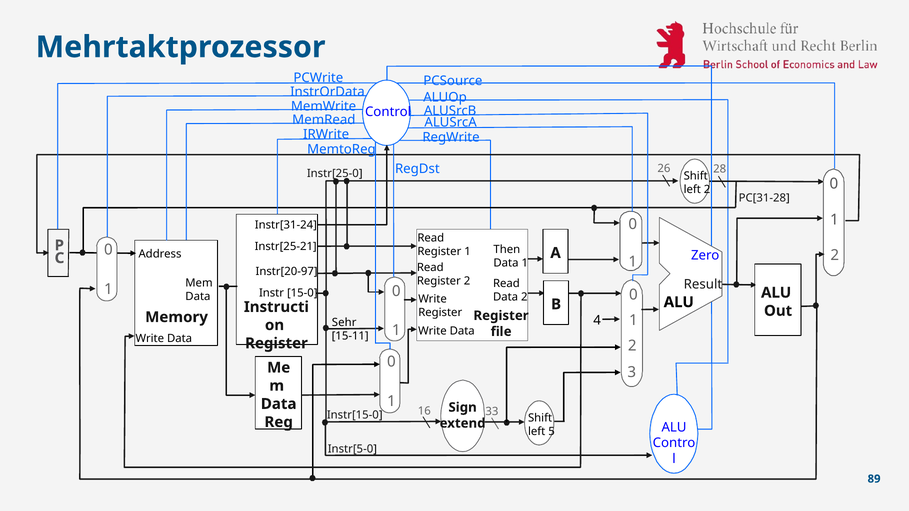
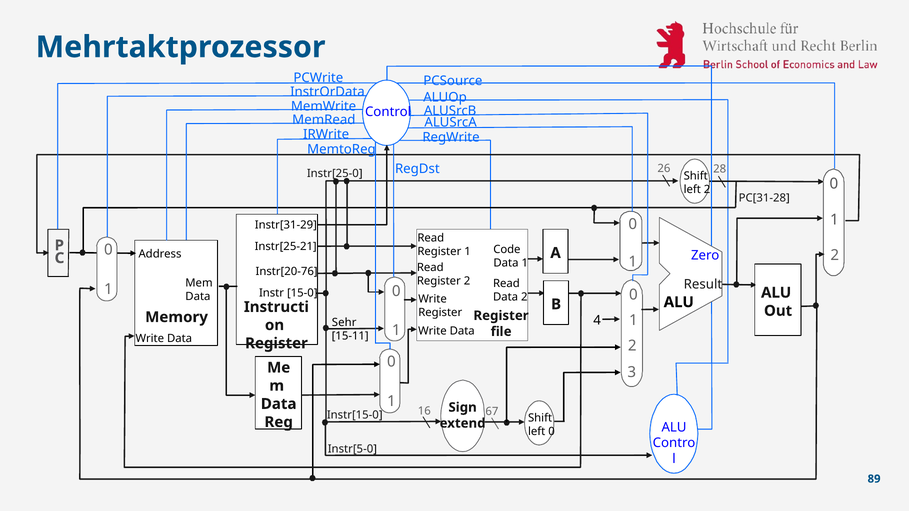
Instr[31-24: Instr[31-24 -> Instr[31-29
Then: Then -> Code
Instr[20-97: Instr[20-97 -> Instr[20-76
33: 33 -> 67
left 5: 5 -> 0
